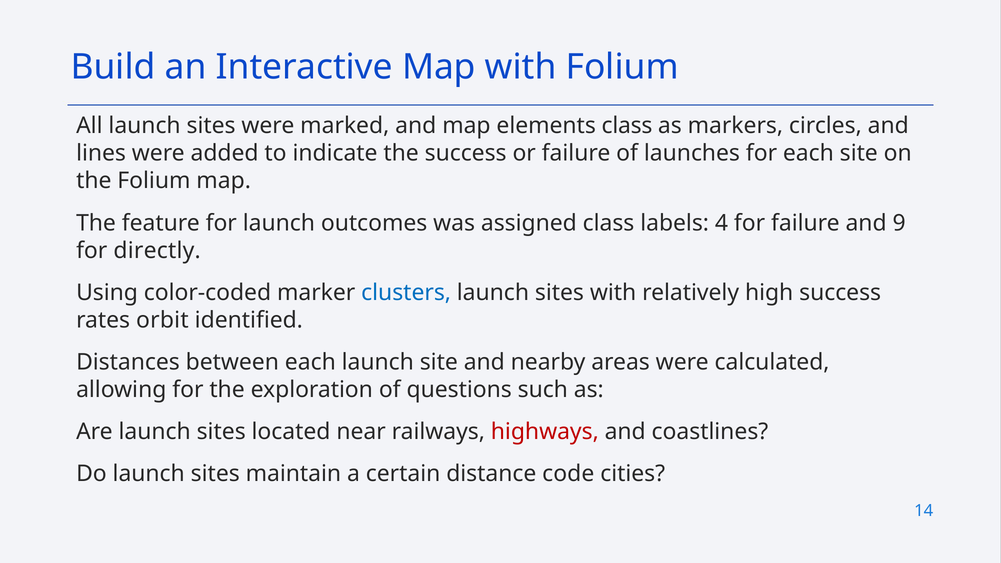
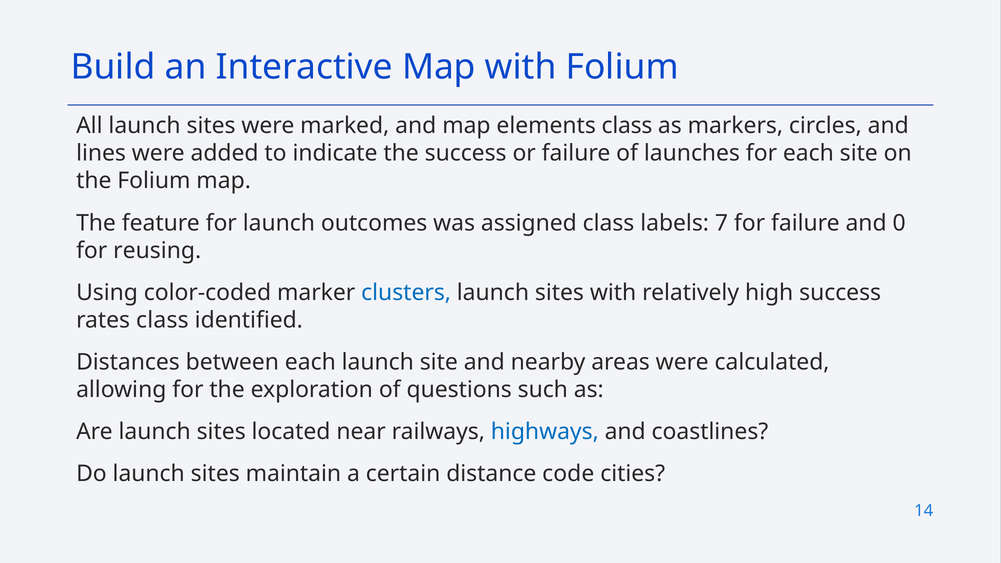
4: 4 -> 7
9: 9 -> 0
directly: directly -> reusing
rates orbit: orbit -> class
highways colour: red -> blue
